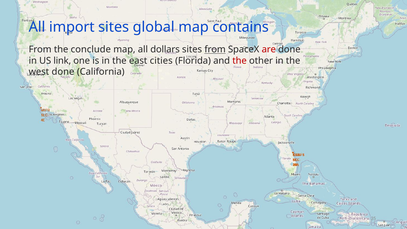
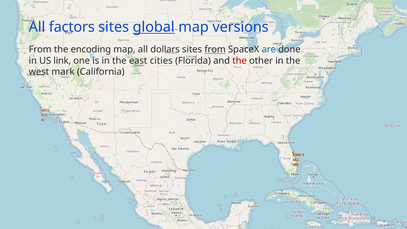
import: import -> factors
global underline: none -> present
contains: contains -> versions
conclude: conclude -> encoding
are colour: red -> blue
west done: done -> mark
